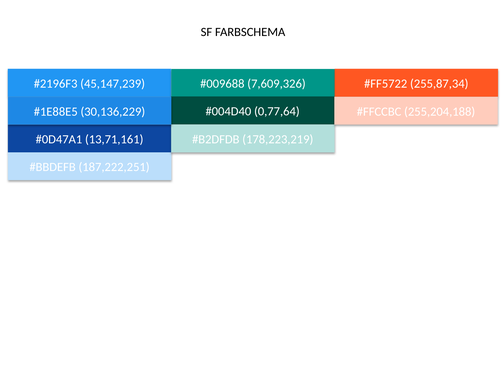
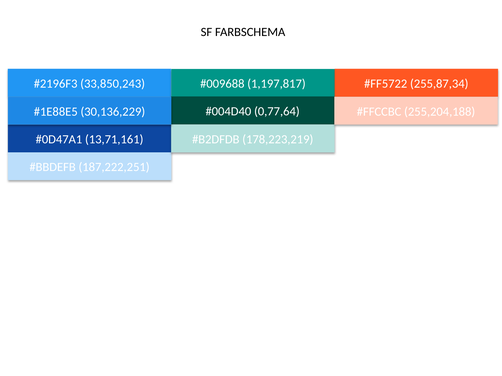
45,147,239: 45,147,239 -> 33,850,243
7,609,326: 7,609,326 -> 1,197,817
